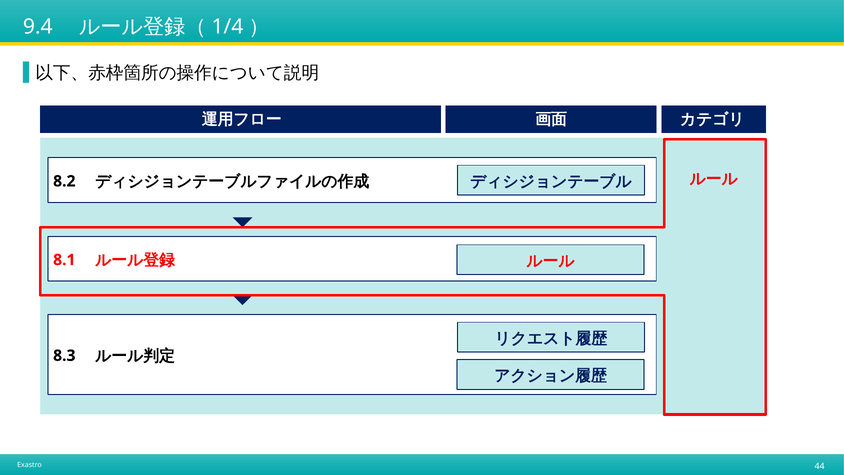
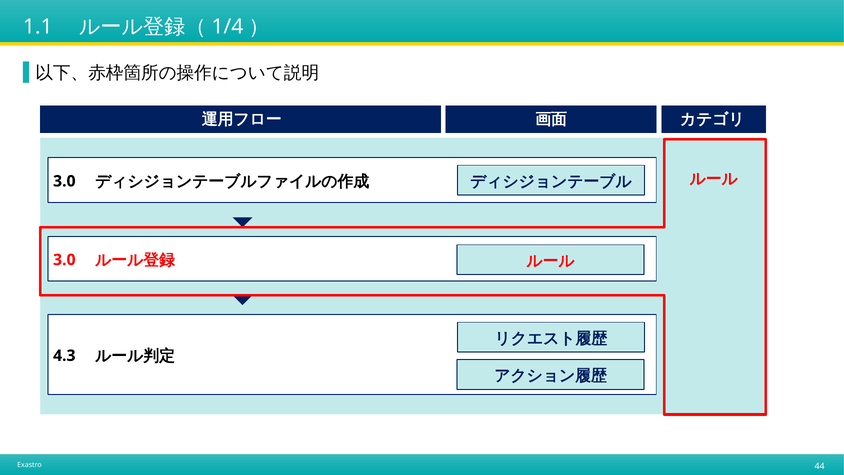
9.4: 9.4 -> 1.1
8.2 at (64, 181): 8.2 -> 3.0
8.1 at (64, 260): 8.1 -> 3.0
8.3: 8.3 -> 4.3
